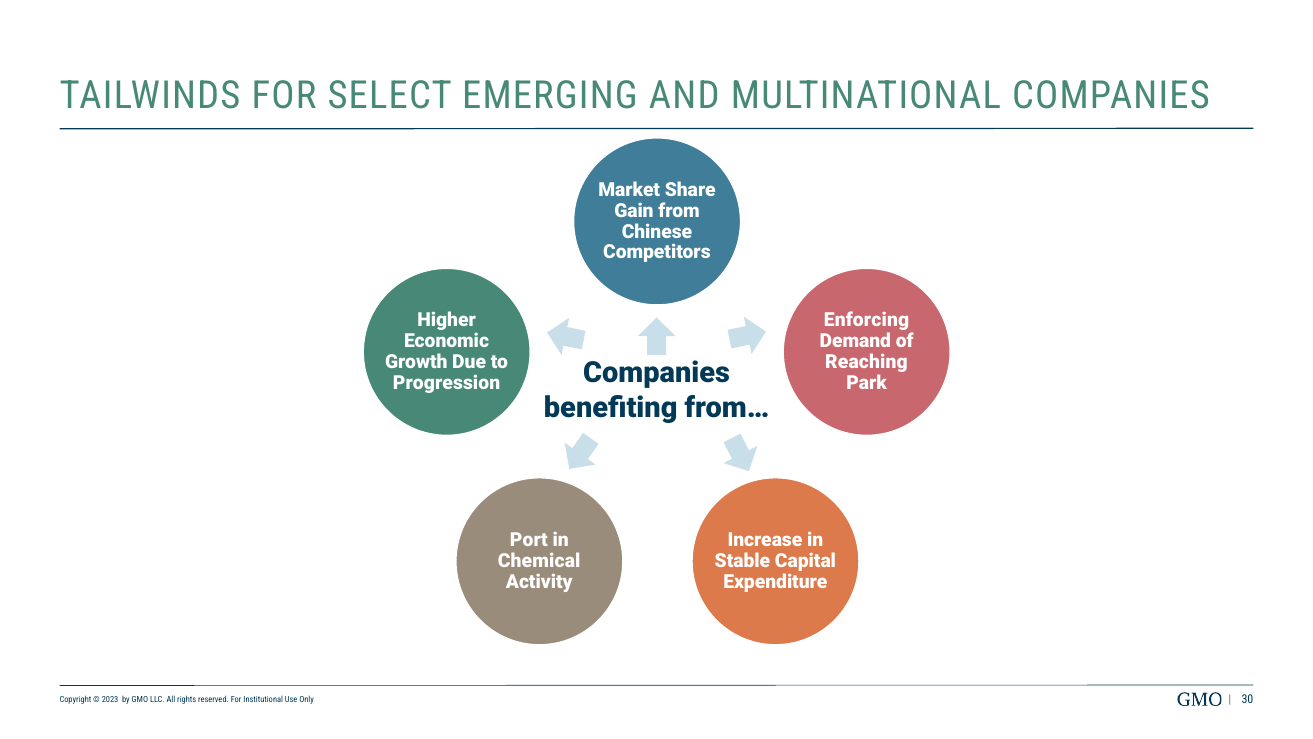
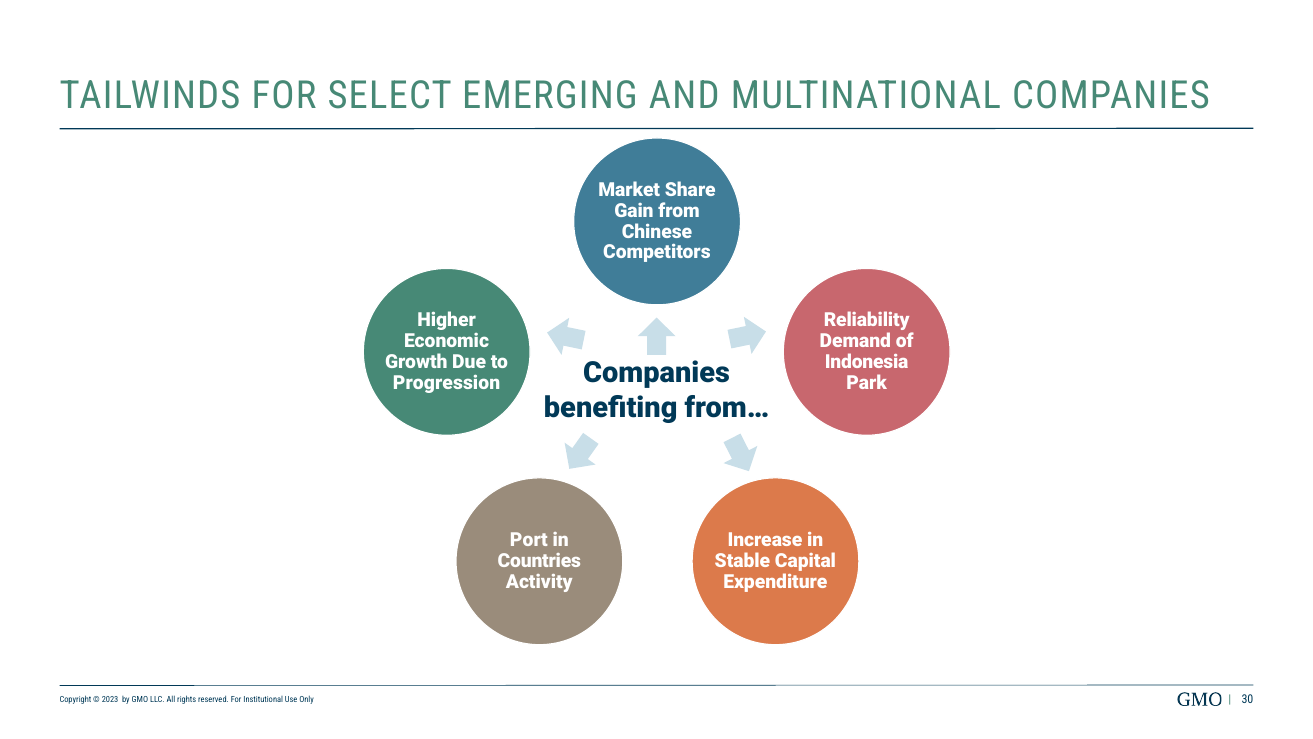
Enforcing: Enforcing -> Reliability
Reaching: Reaching -> Indonesia
Chemical: Chemical -> Countries
